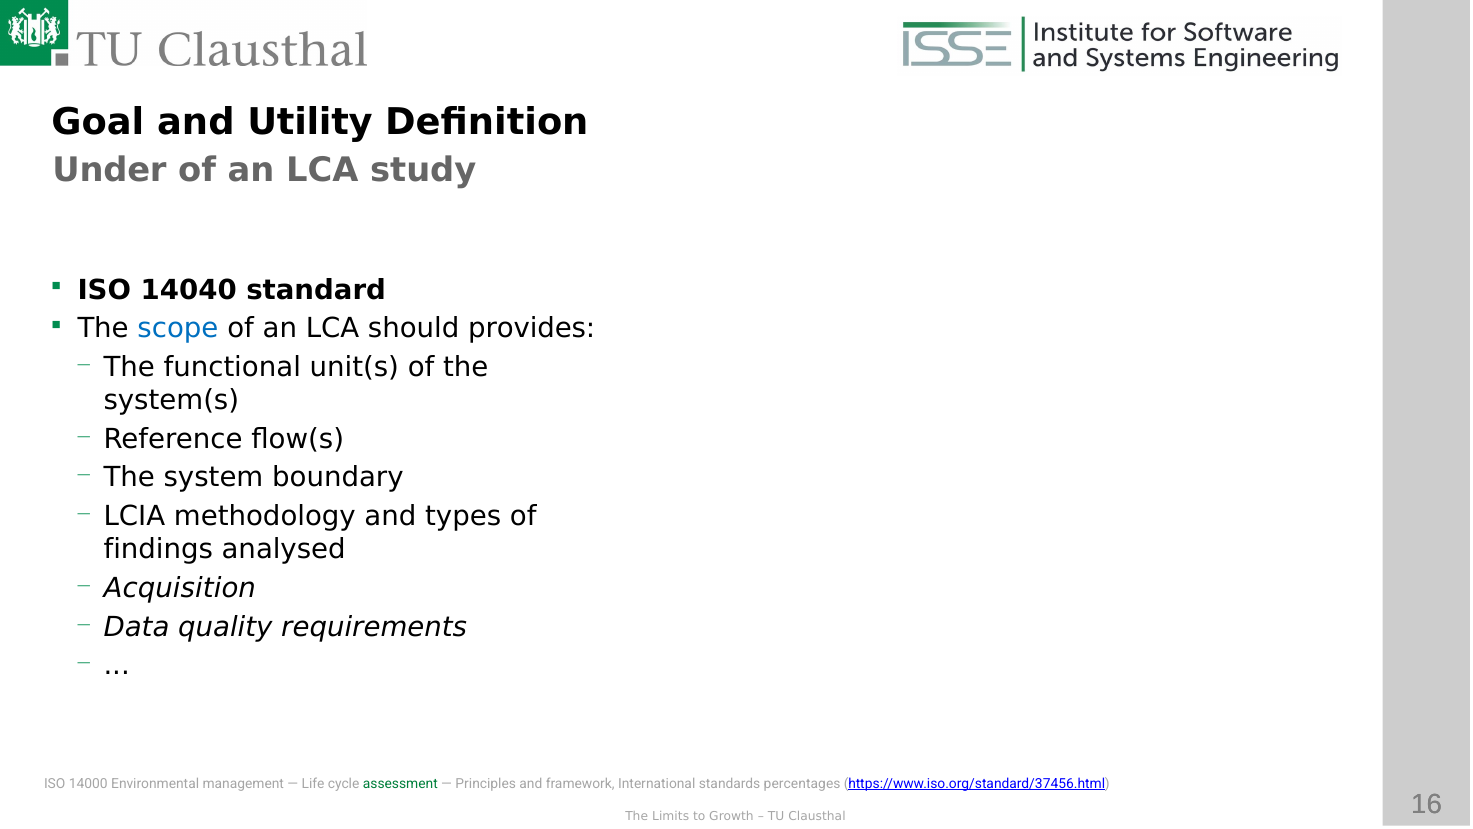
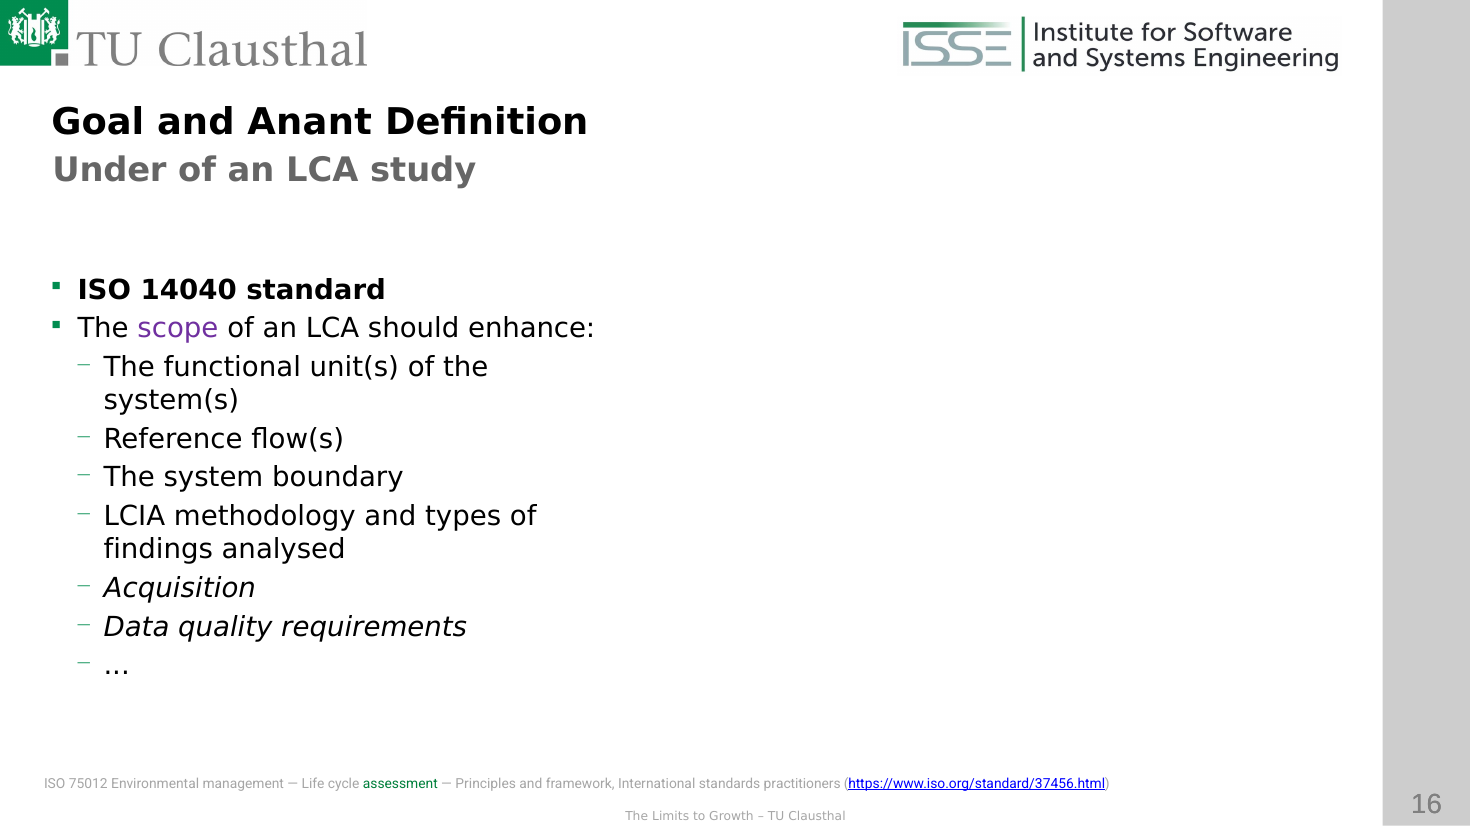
Utility: Utility -> Anant
scope colour: blue -> purple
provides: provides -> enhance
14000: 14000 -> 75012
percentages: percentages -> practitioners
